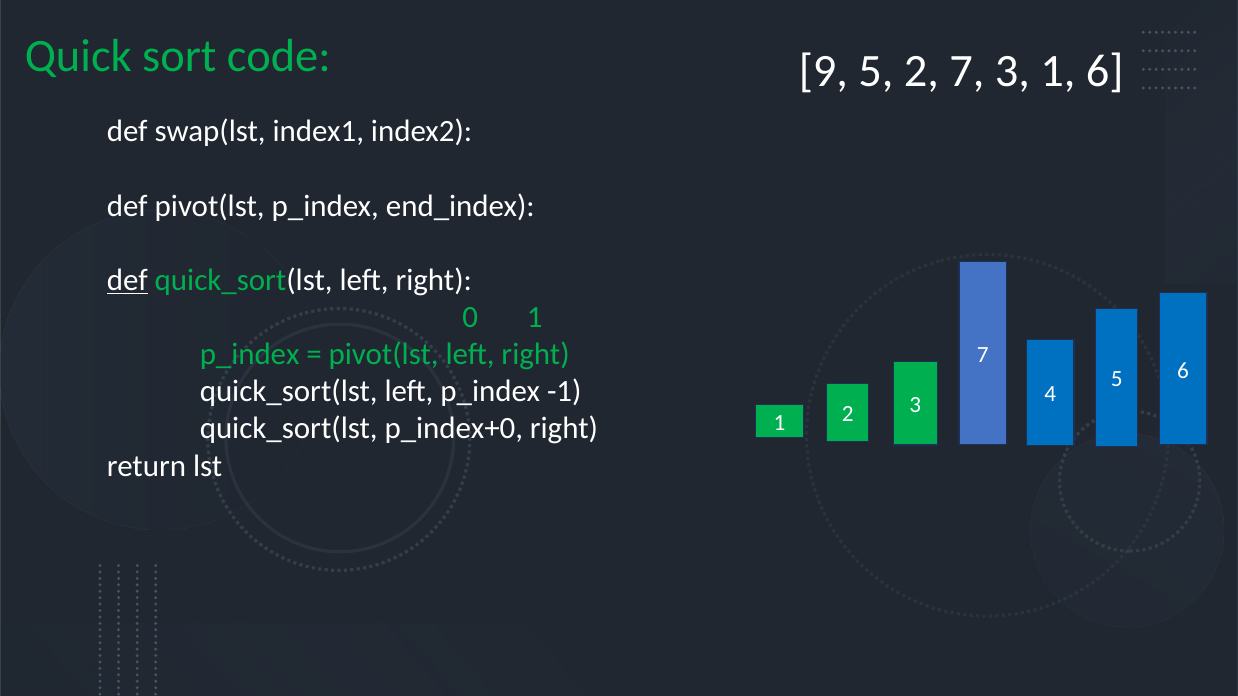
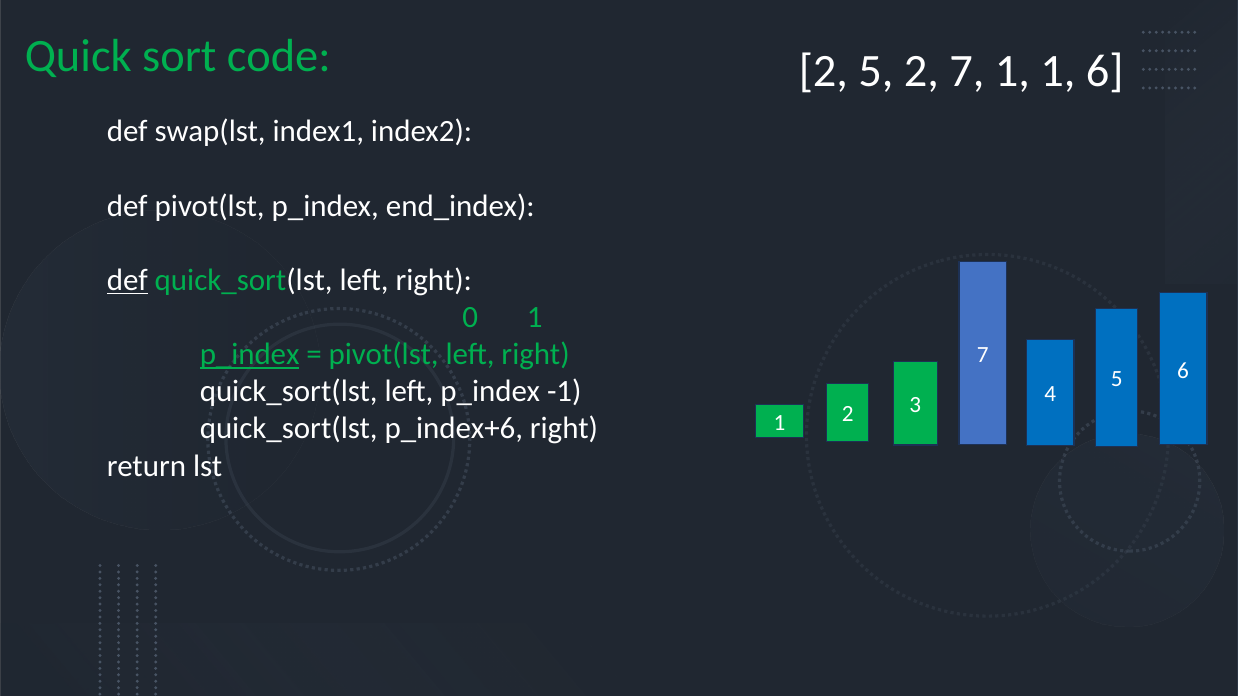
9 at (823, 71): 9 -> 2
7 3: 3 -> 1
p_index at (250, 355) underline: none -> present
p_index+0: p_index+0 -> p_index+6
